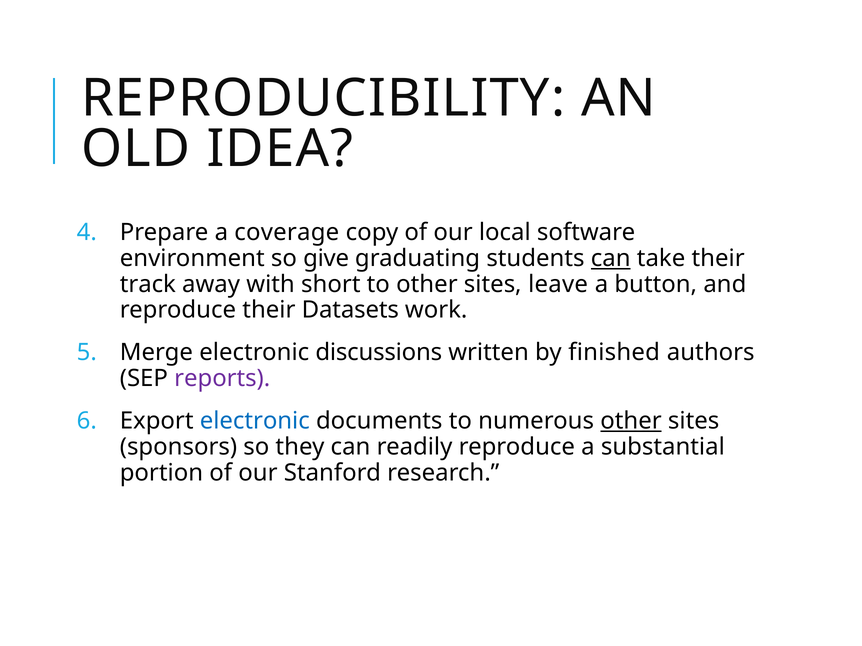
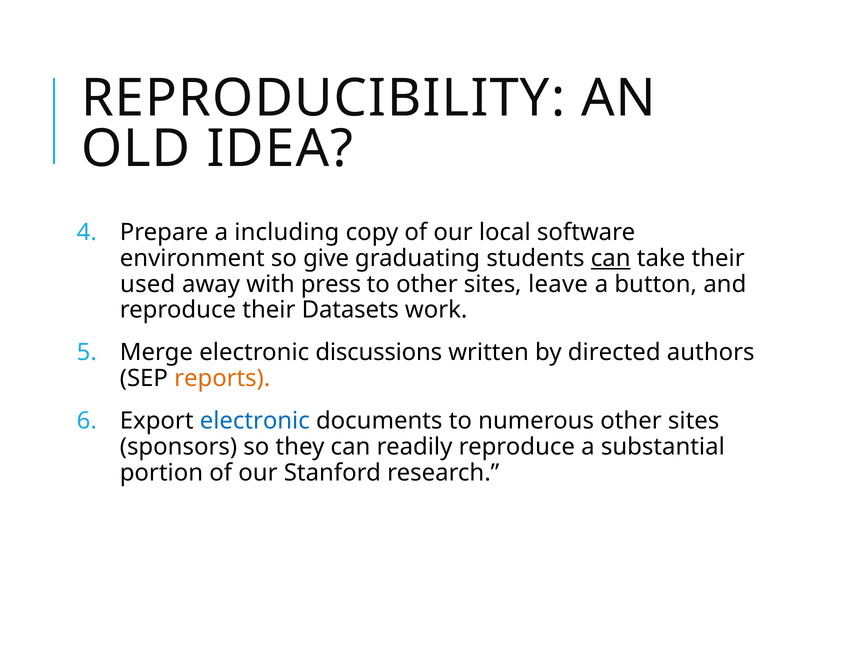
coverage: coverage -> including
track: track -> used
short: short -> press
finished: finished -> directed
reports colour: purple -> orange
other at (631, 421) underline: present -> none
